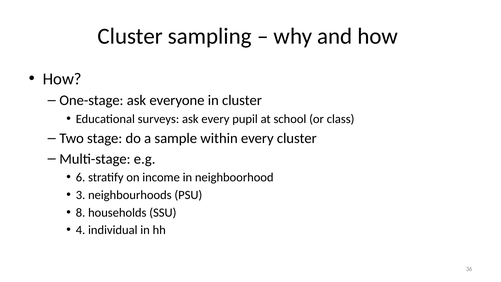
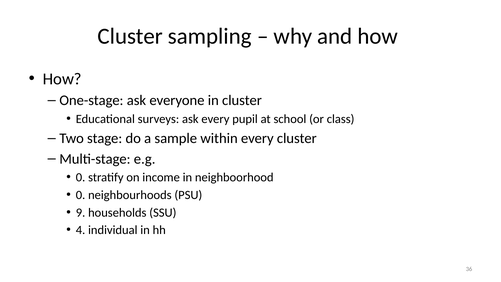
6 at (81, 177): 6 -> 0
3 at (81, 195): 3 -> 0
8: 8 -> 9
